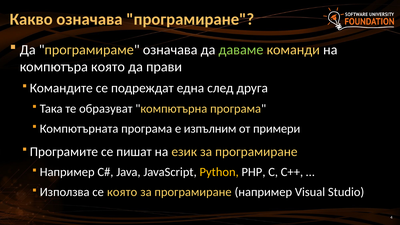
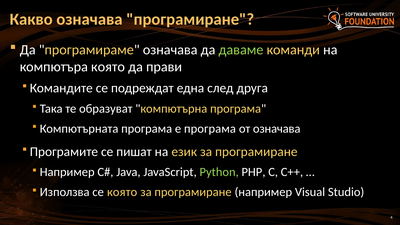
е изпълним: изпълним -> програма
от примери: примери -> означава
Python colour: yellow -> light green
